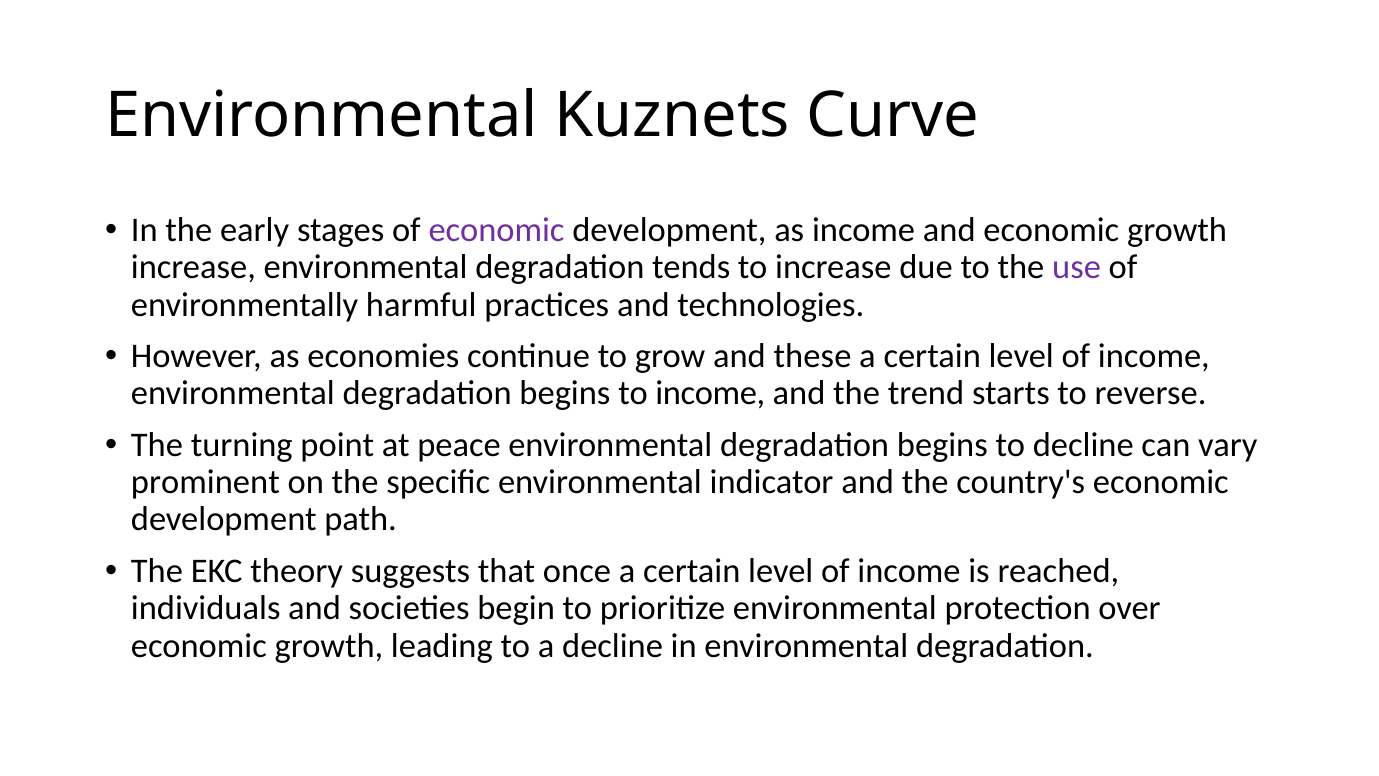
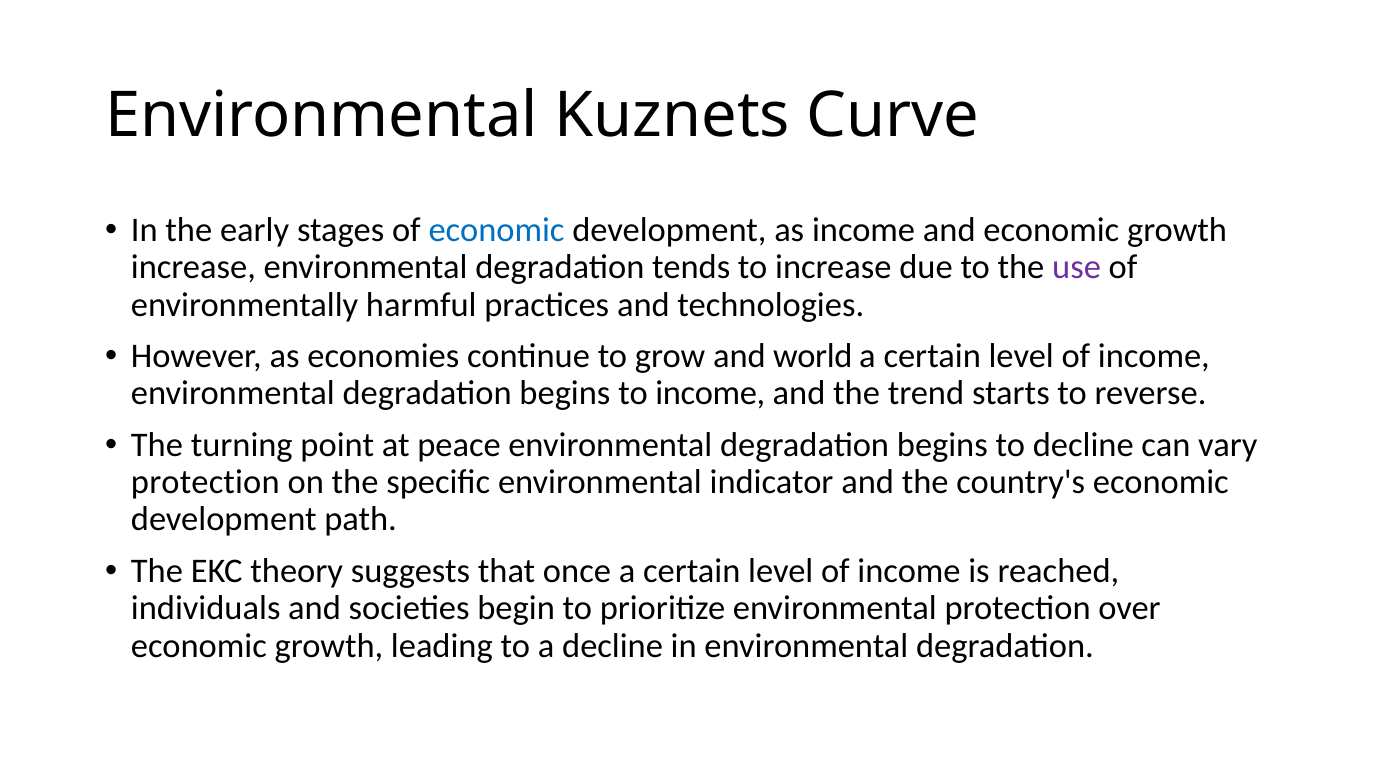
economic at (496, 230) colour: purple -> blue
these: these -> world
prominent at (205, 482): prominent -> protection
